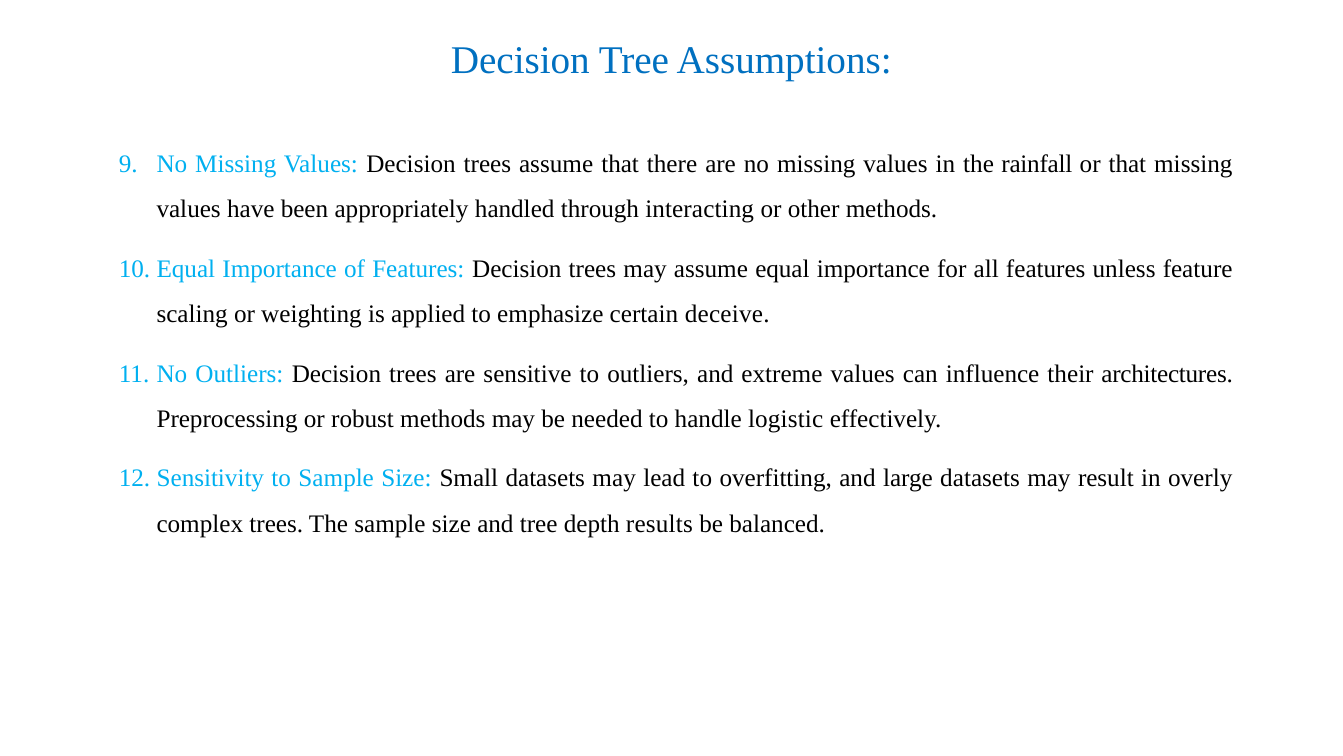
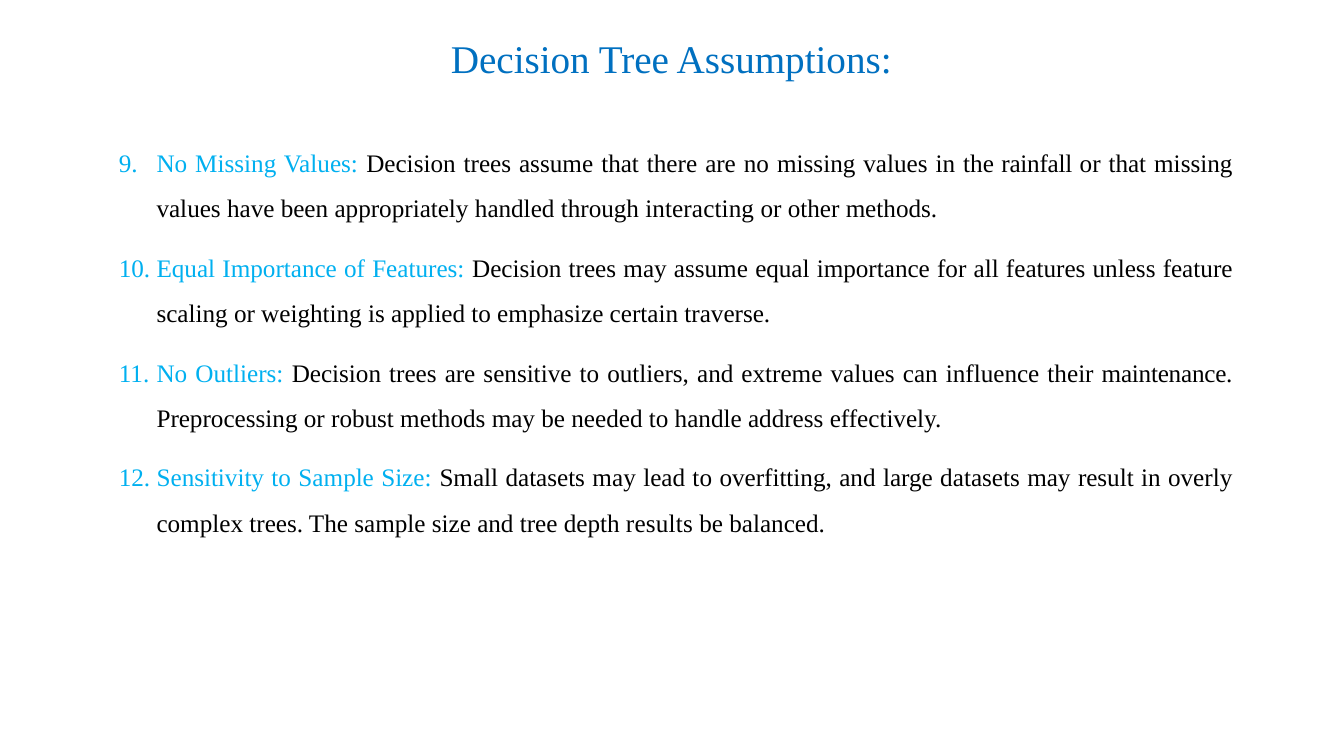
deceive: deceive -> traverse
architectures: architectures -> maintenance
logistic: logistic -> address
